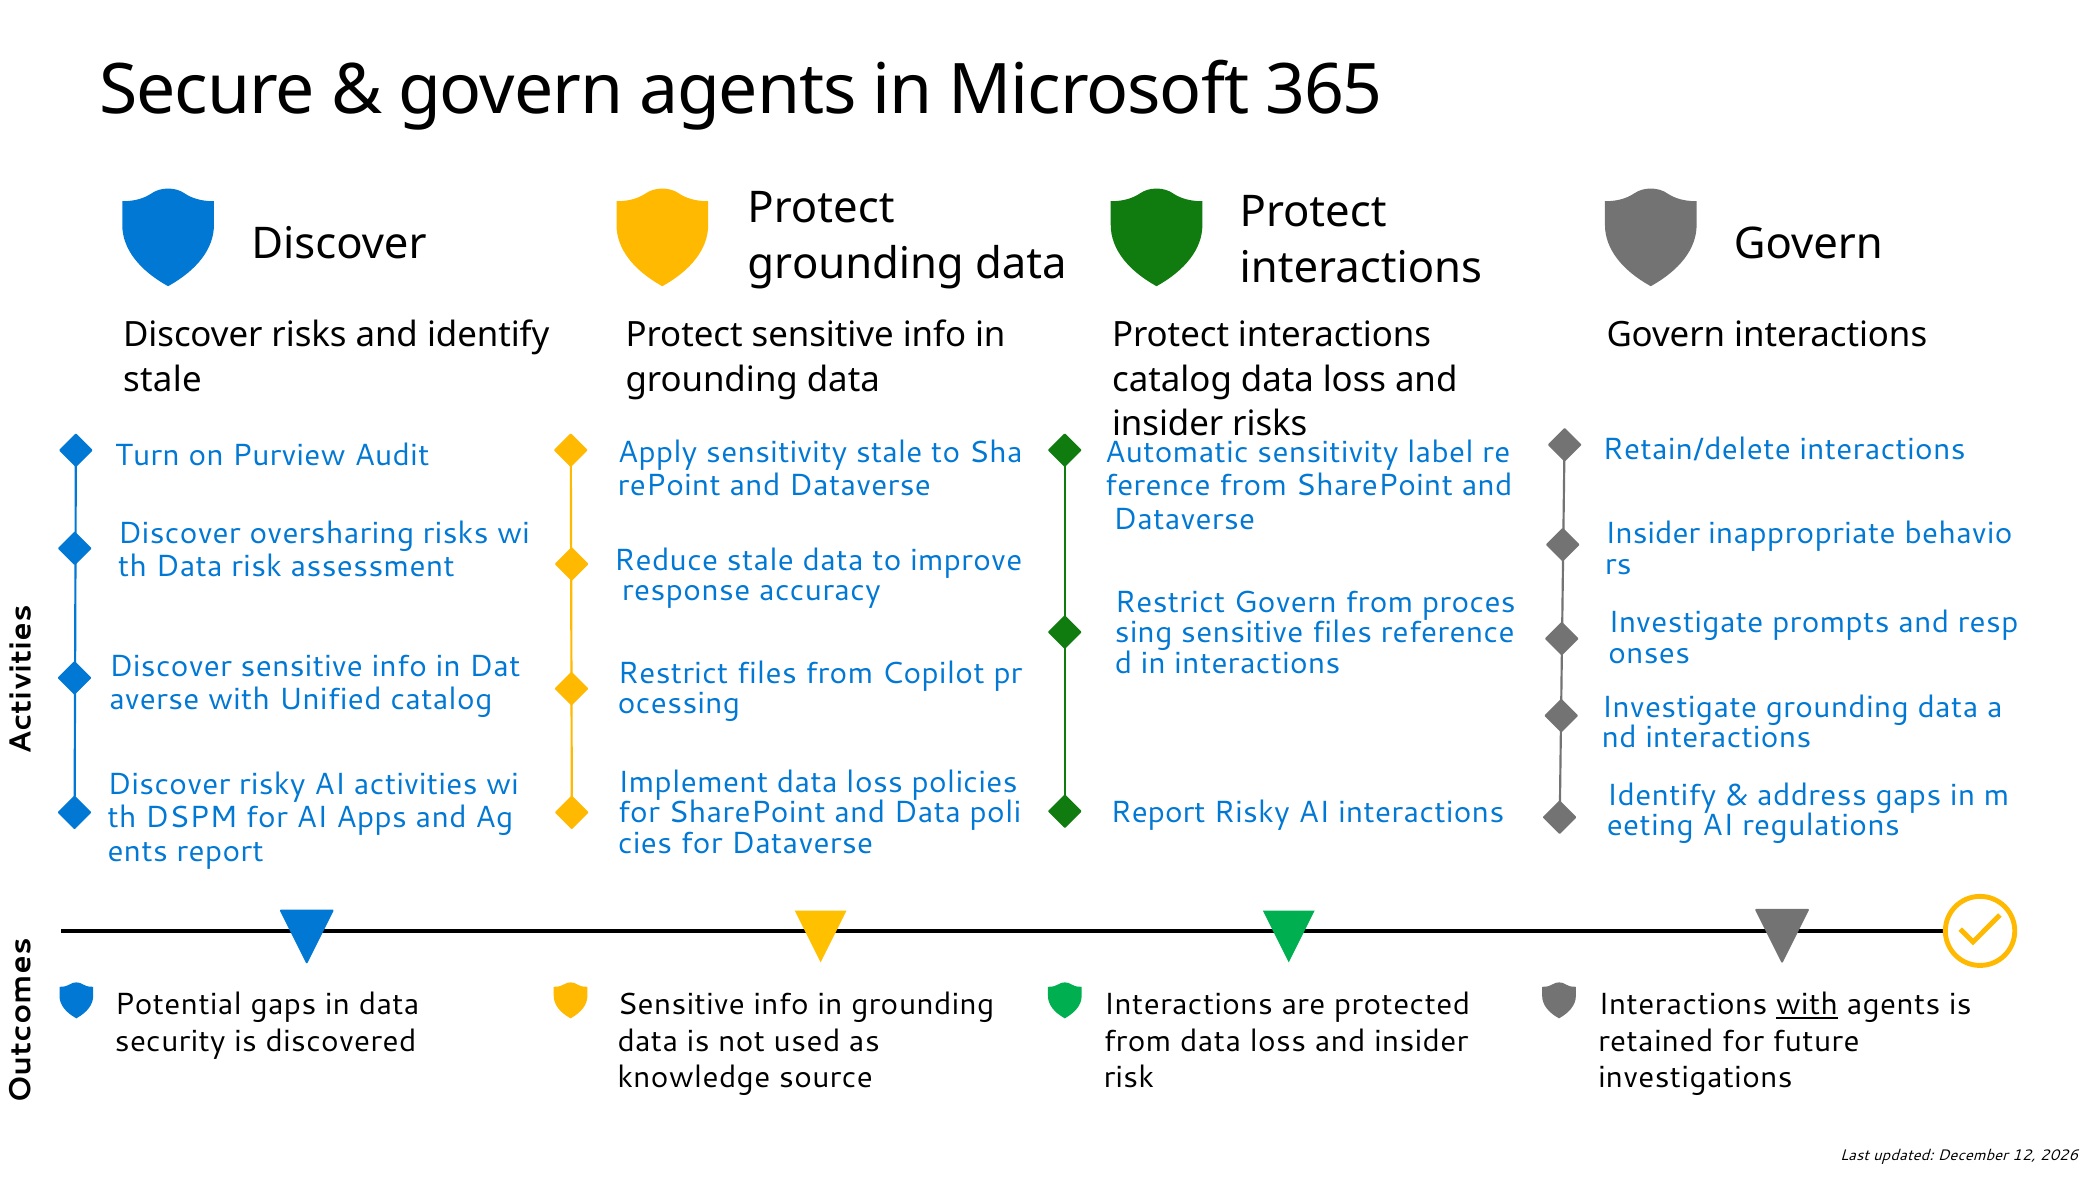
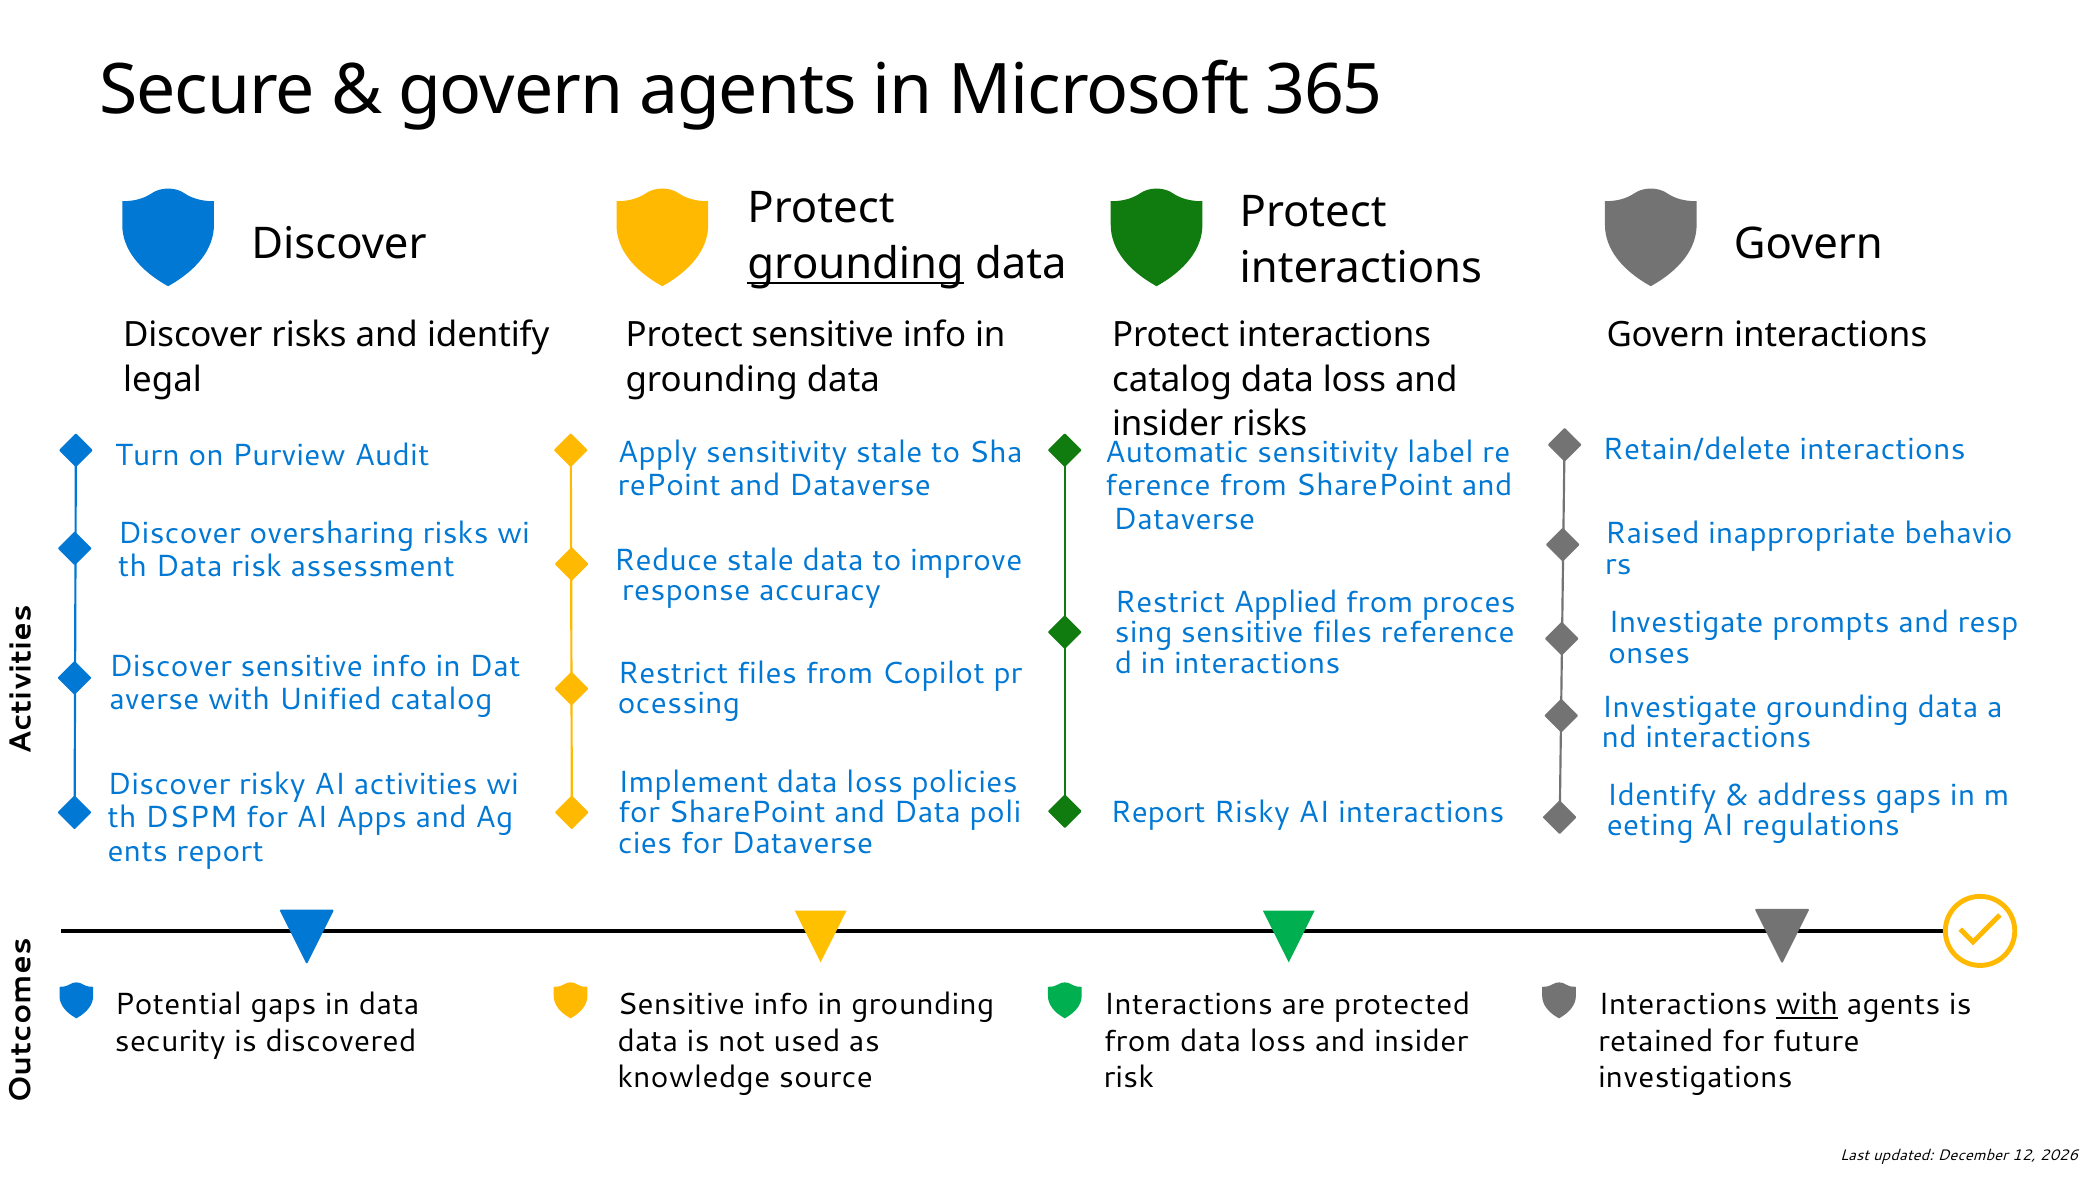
grounding at (856, 264) underline: none -> present
stale at (162, 380): stale -> legal
Insider at (1653, 534): Insider -> Raised
Restrict Govern: Govern -> Applied
